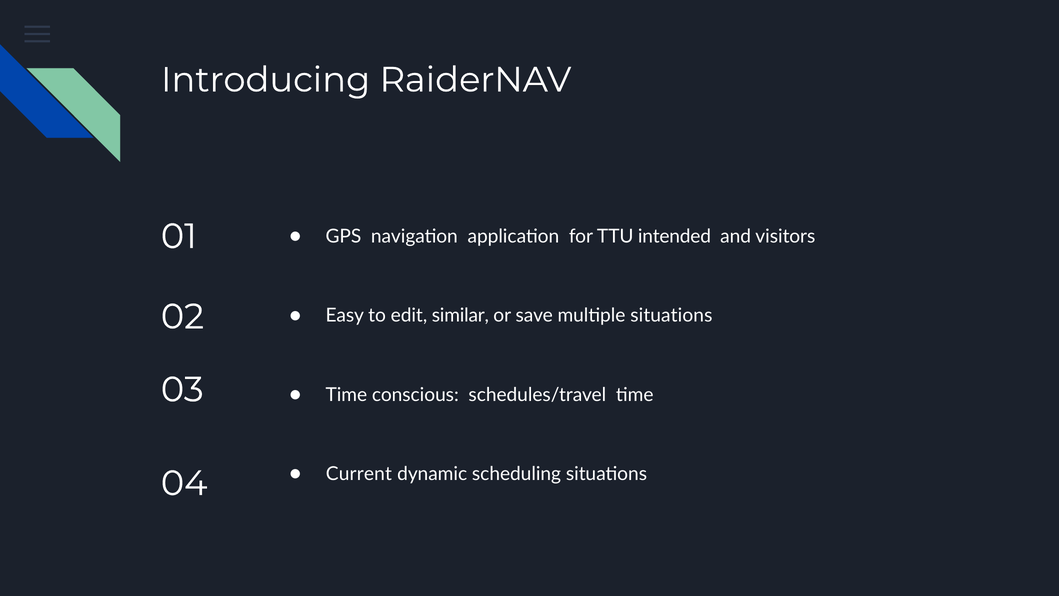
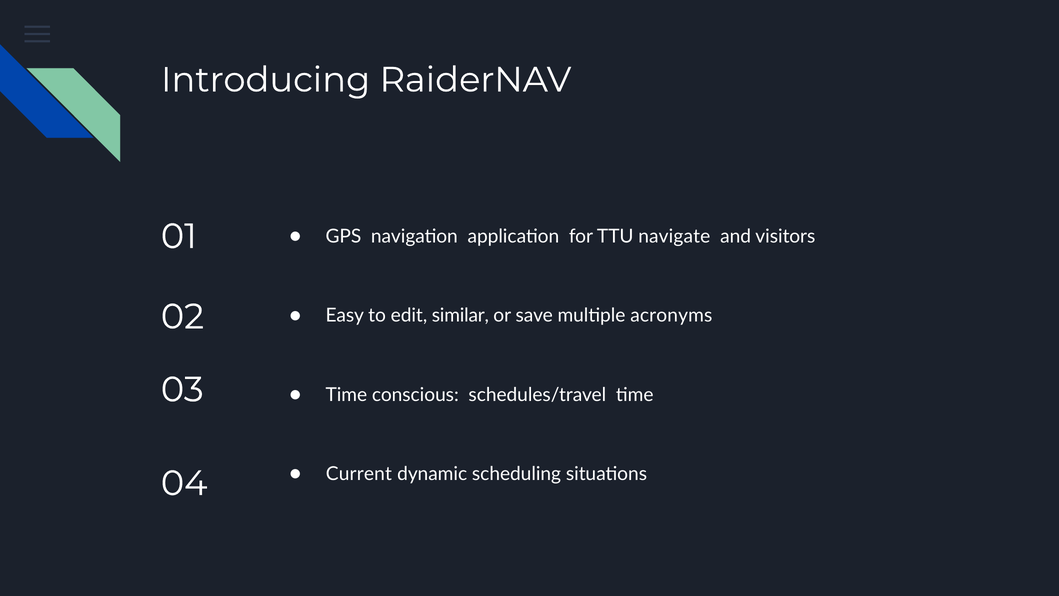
intended: intended -> navigate
multiple situations: situations -> acronyms
